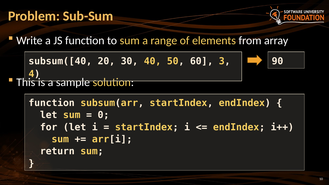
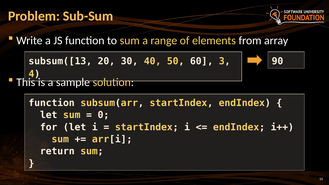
subsum([40: subsum([40 -> subsum([13
